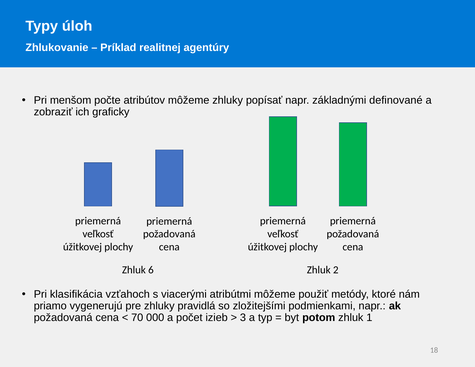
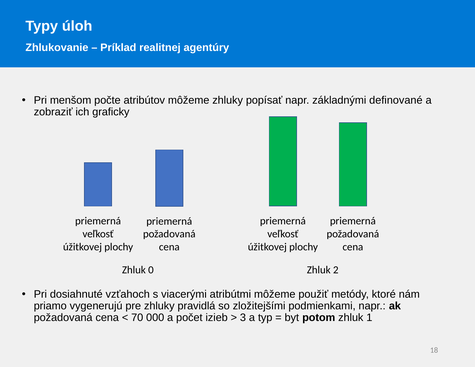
6: 6 -> 0
klasifikácia: klasifikácia -> dosiahnuté
